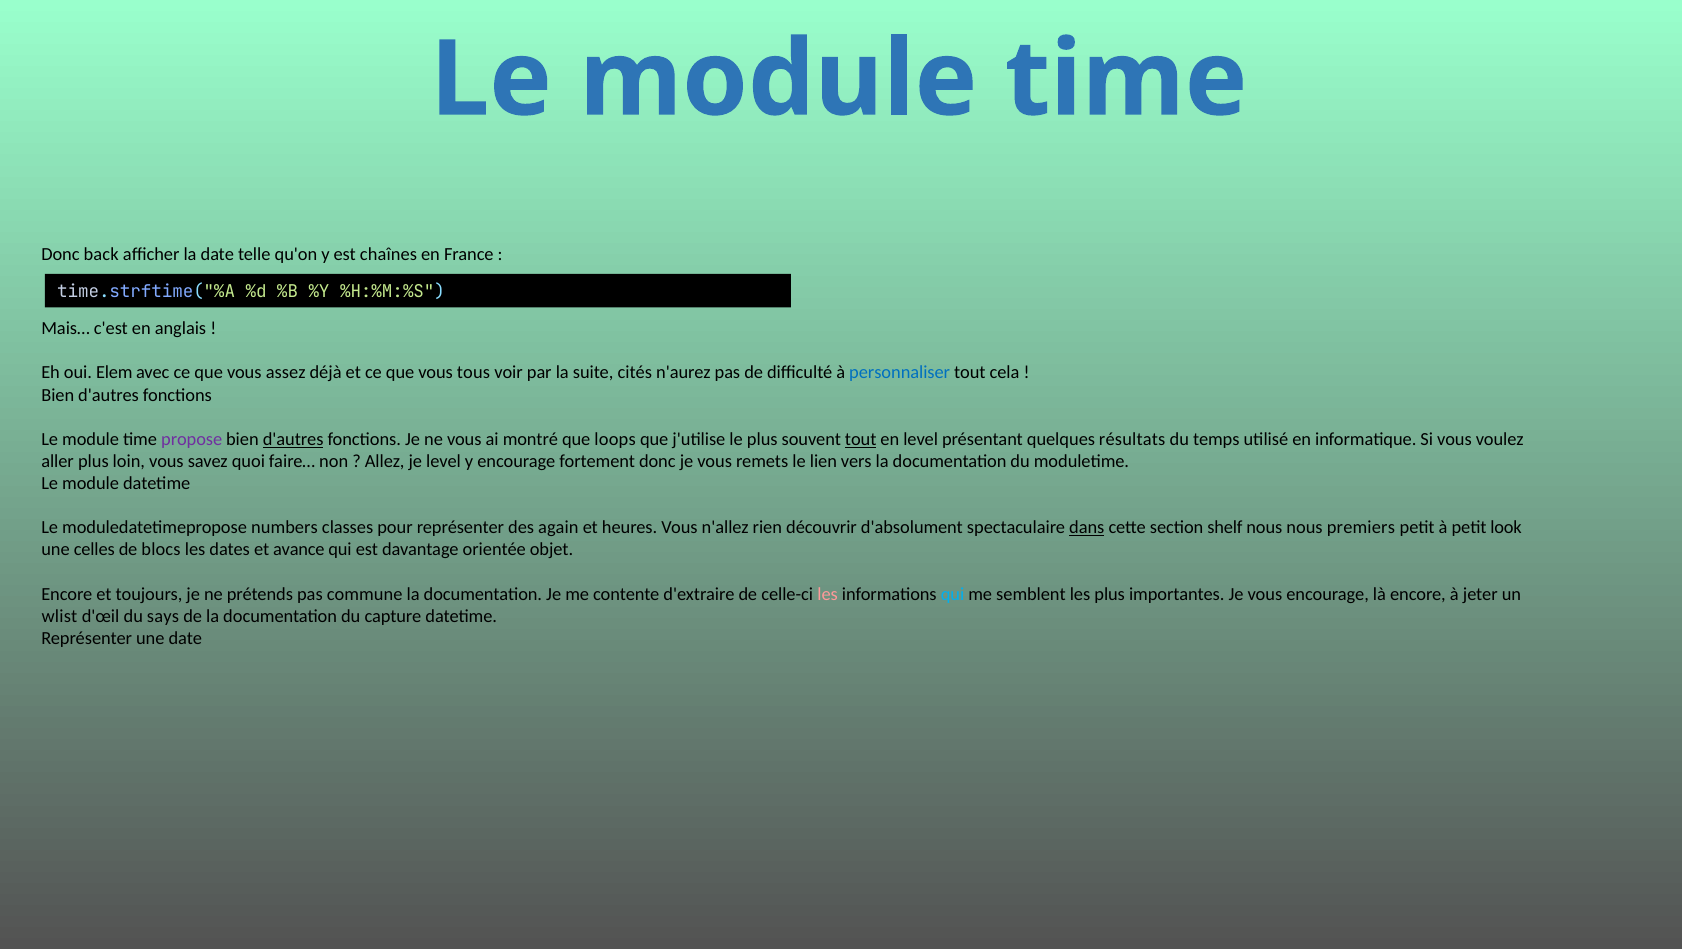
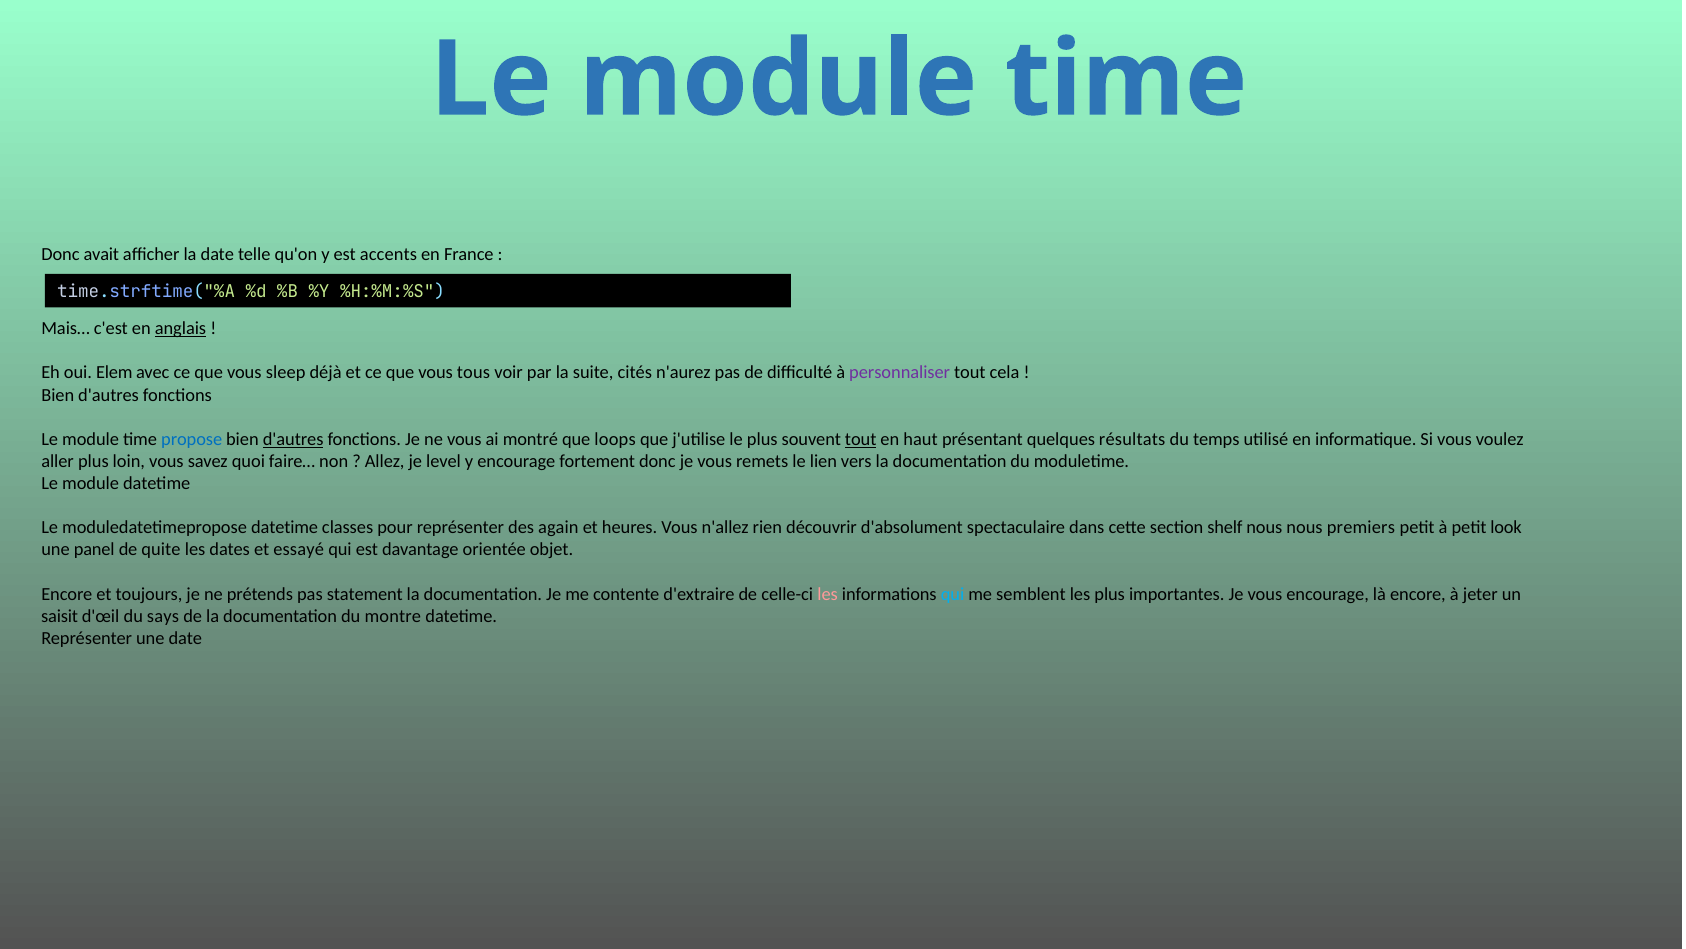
back: back -> avait
chaînes: chaînes -> accents
anglais underline: none -> present
assez: assez -> sleep
personnaliser colour: blue -> purple
propose colour: purple -> blue
en level: level -> haut
moduledatetimepropose numbers: numbers -> datetime
dans underline: present -> none
celles: celles -> panel
blocs: blocs -> quite
avance: avance -> essayé
commune: commune -> statement
wlist: wlist -> saisit
capture: capture -> montre
